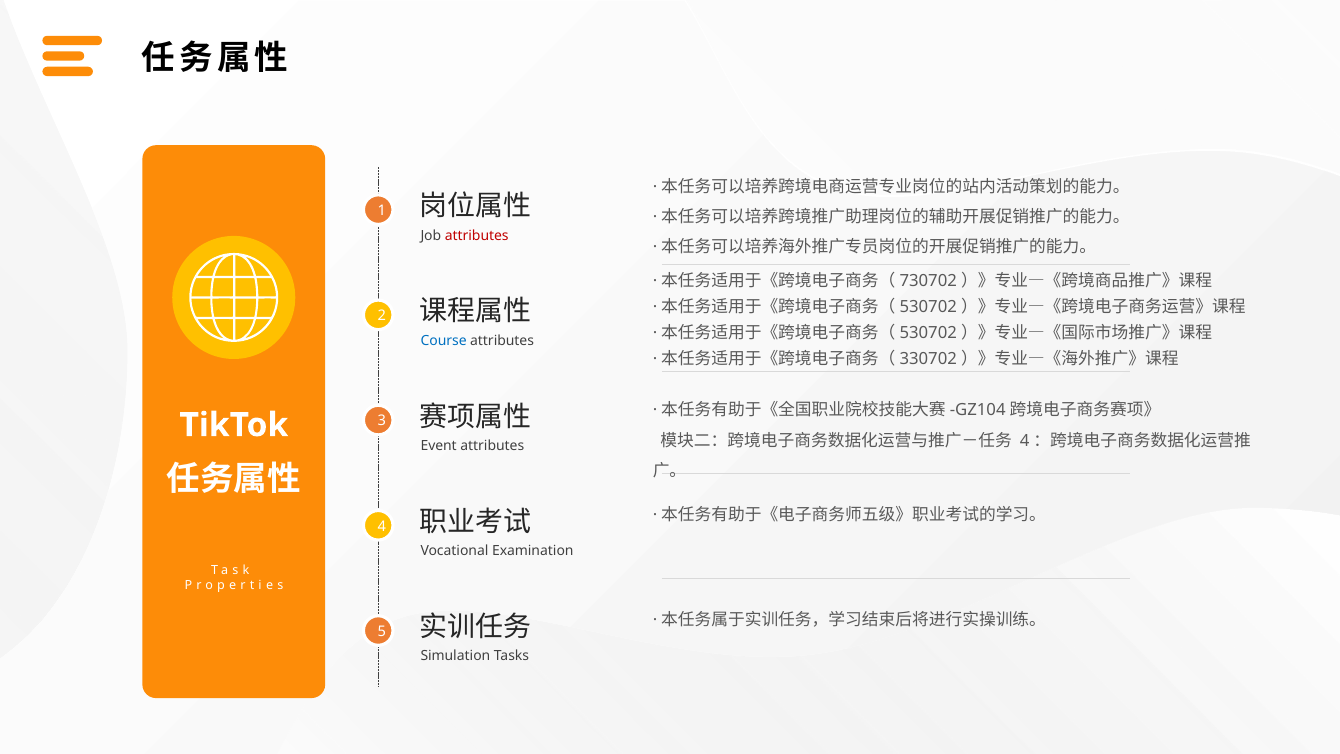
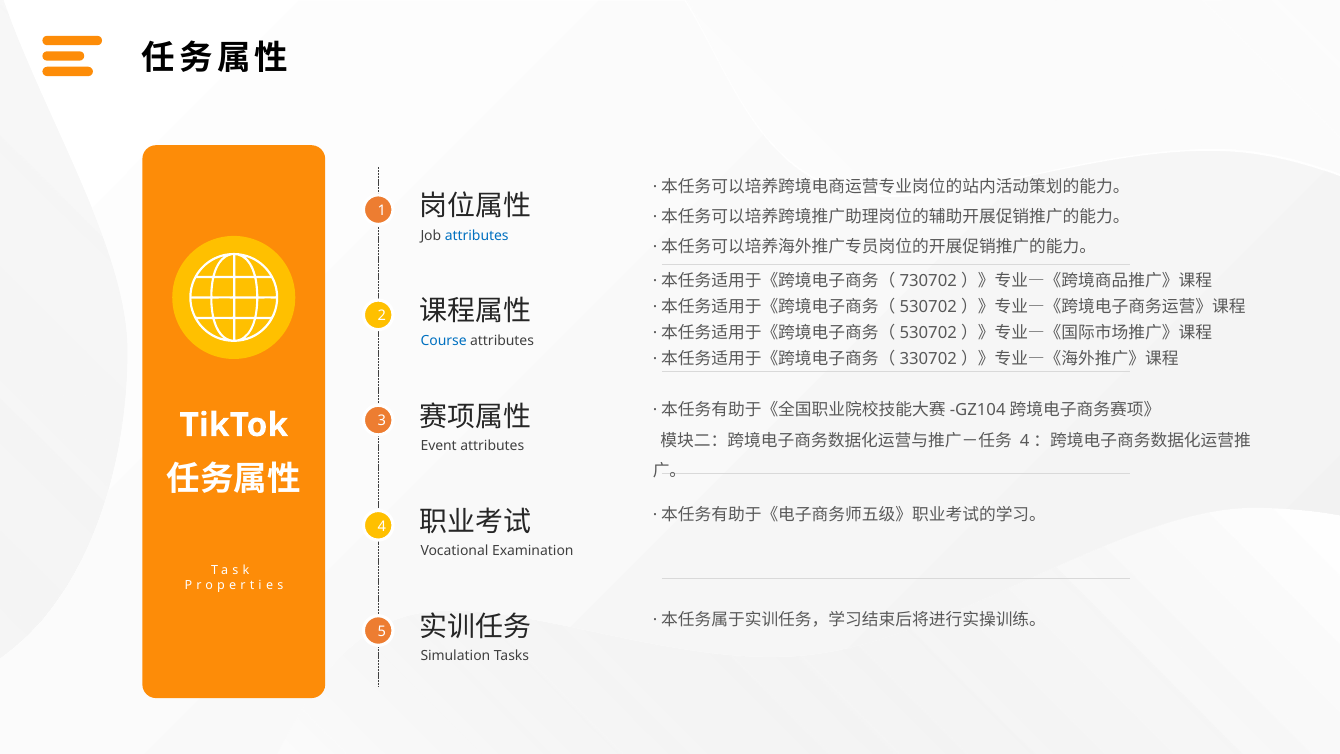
attributes at (477, 235) colour: red -> blue
